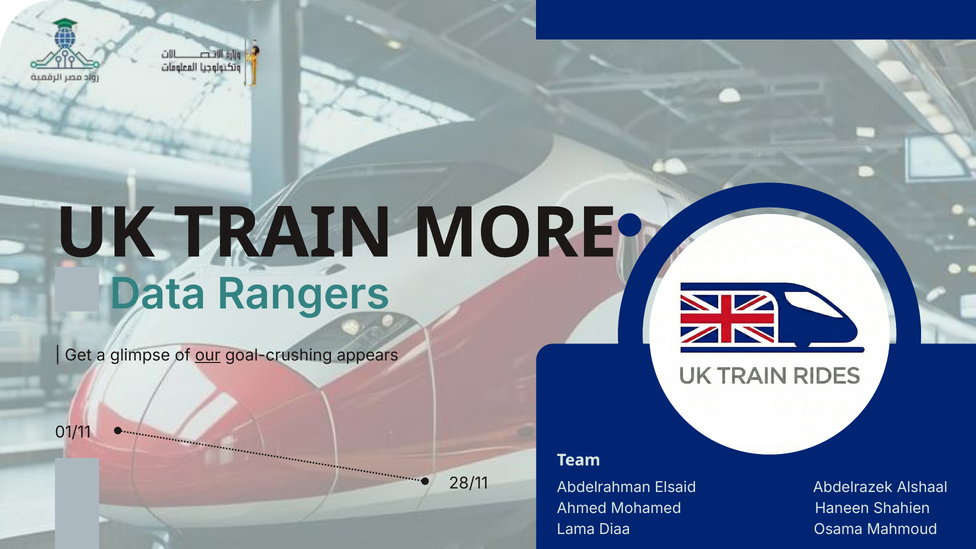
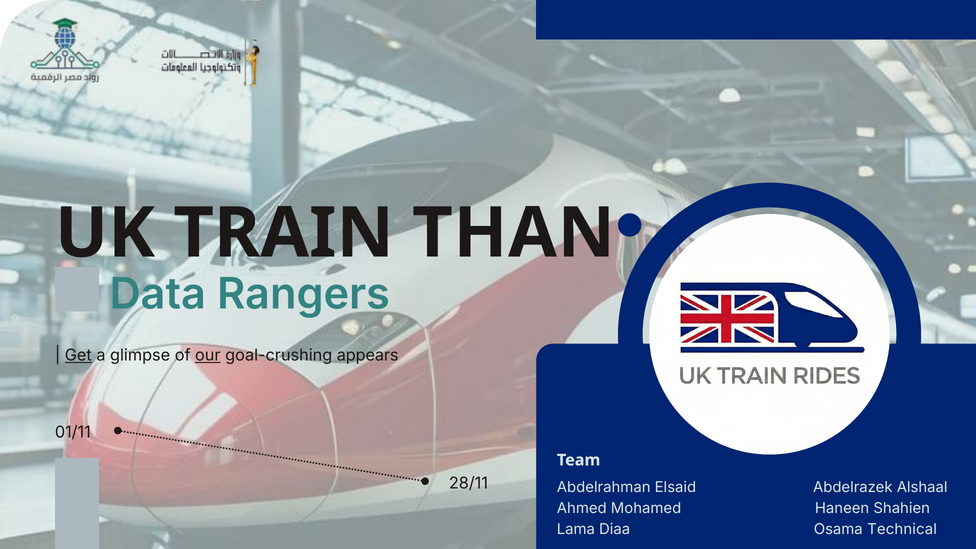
MORE: MORE -> THAN
Get underline: none -> present
Mahmoud: Mahmoud -> Technical
